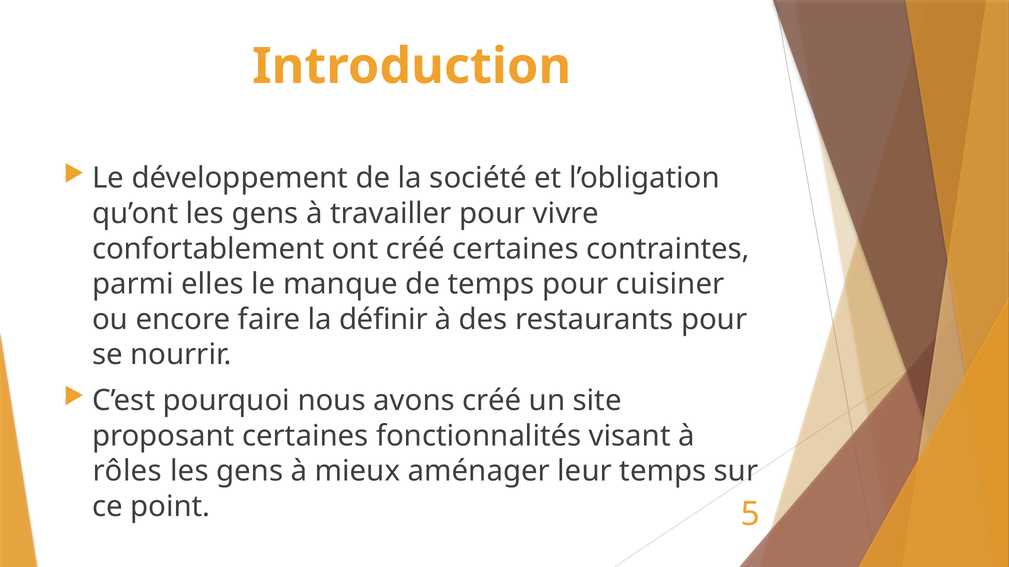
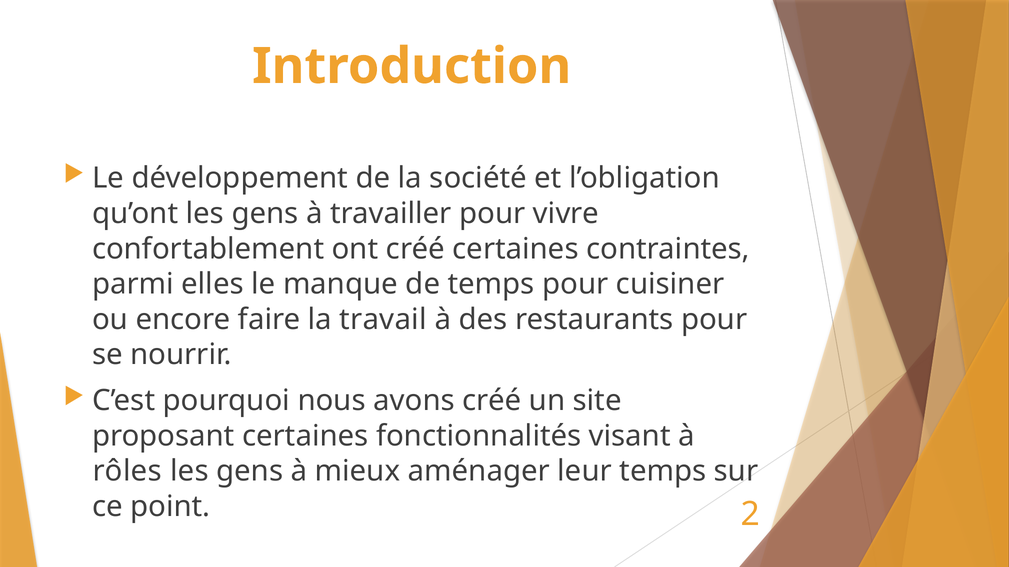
définir: définir -> travail
5: 5 -> 2
